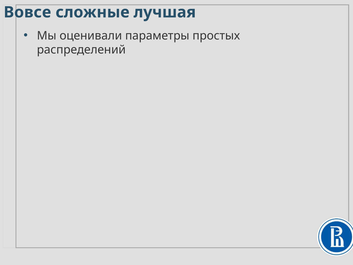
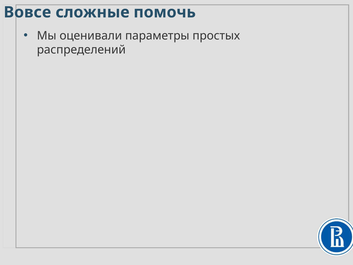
лучшая: лучшая -> помочь
